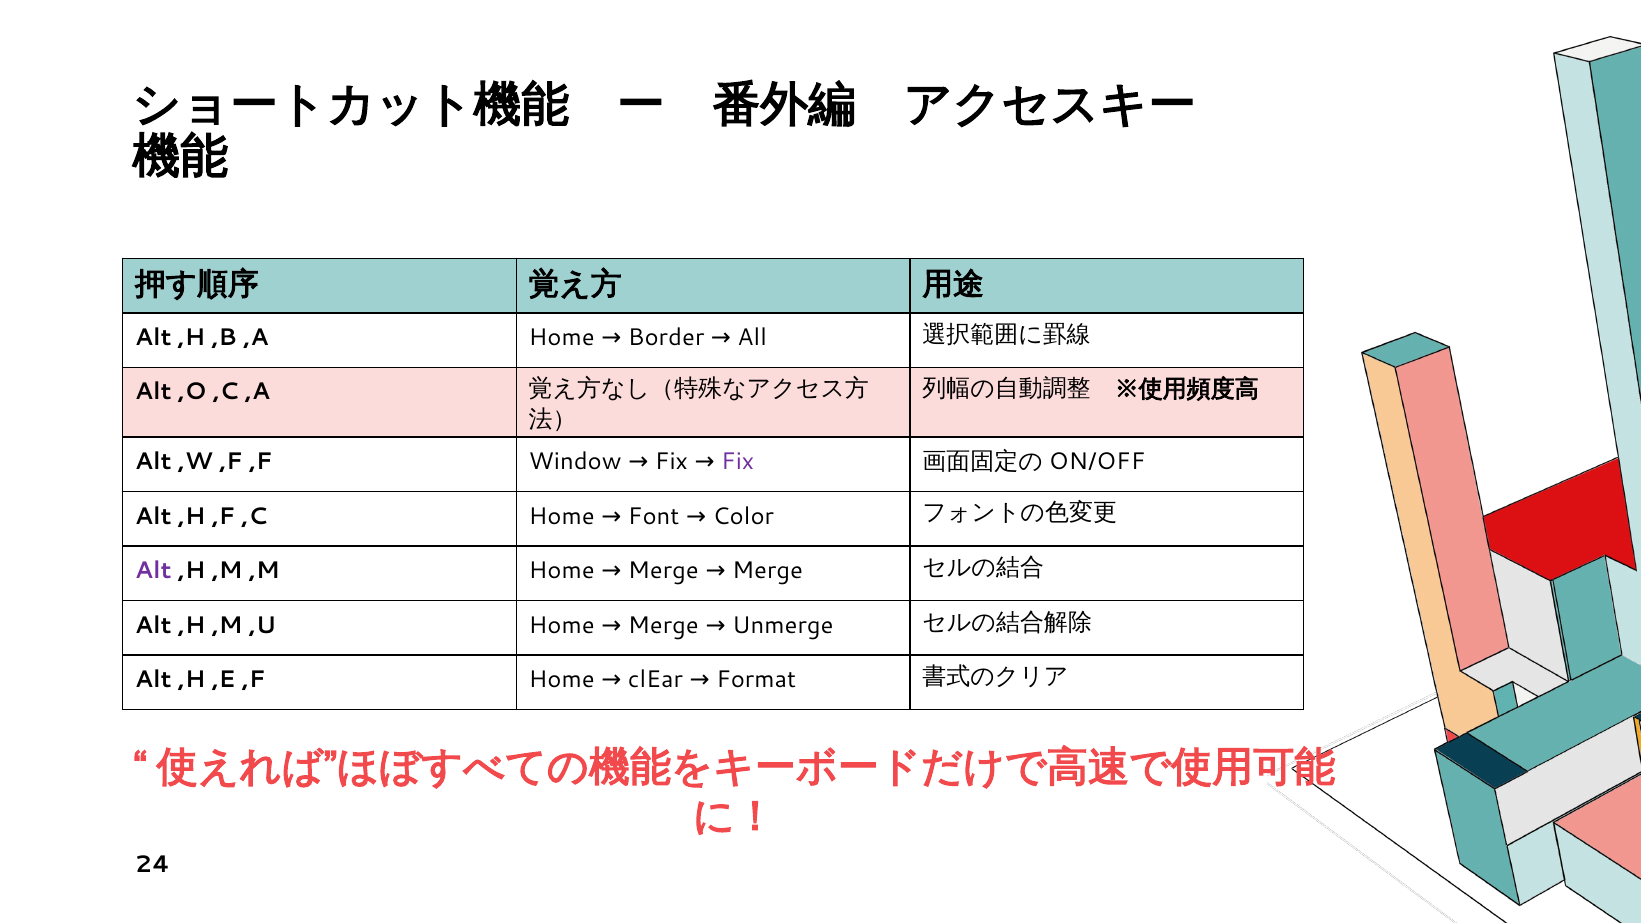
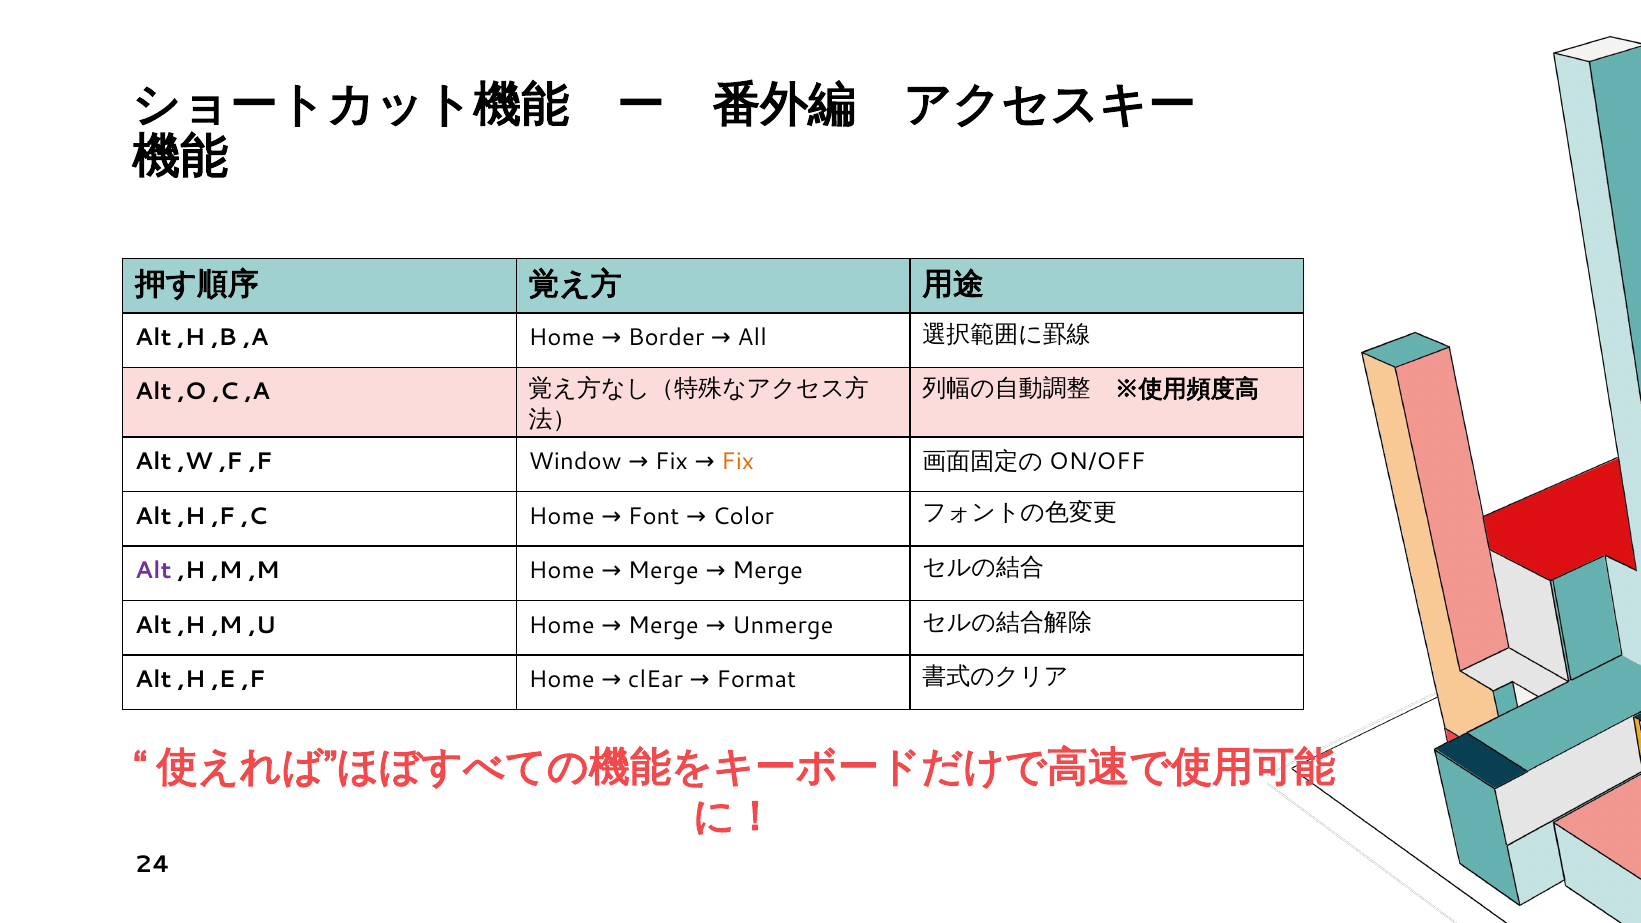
Fix at (738, 462) colour: purple -> orange
